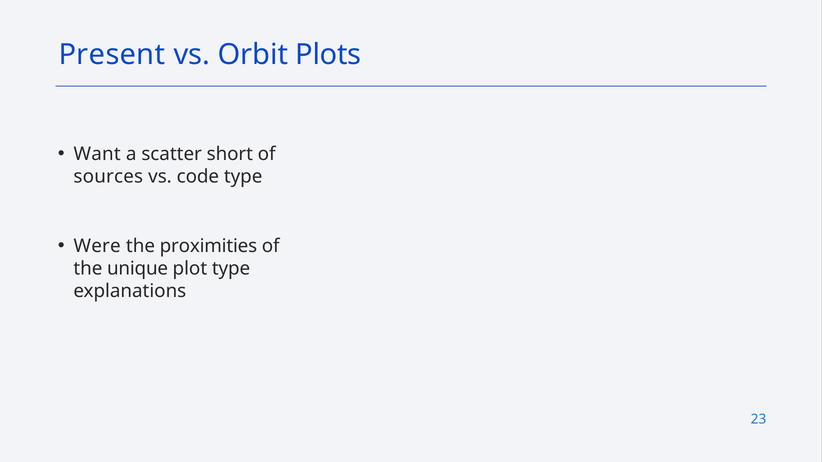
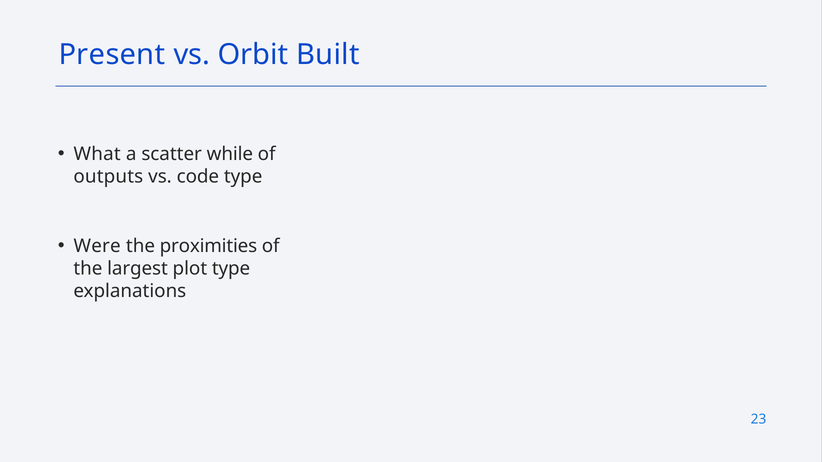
Plots: Plots -> Built
Want: Want -> What
short: short -> while
sources: sources -> outputs
unique: unique -> largest
